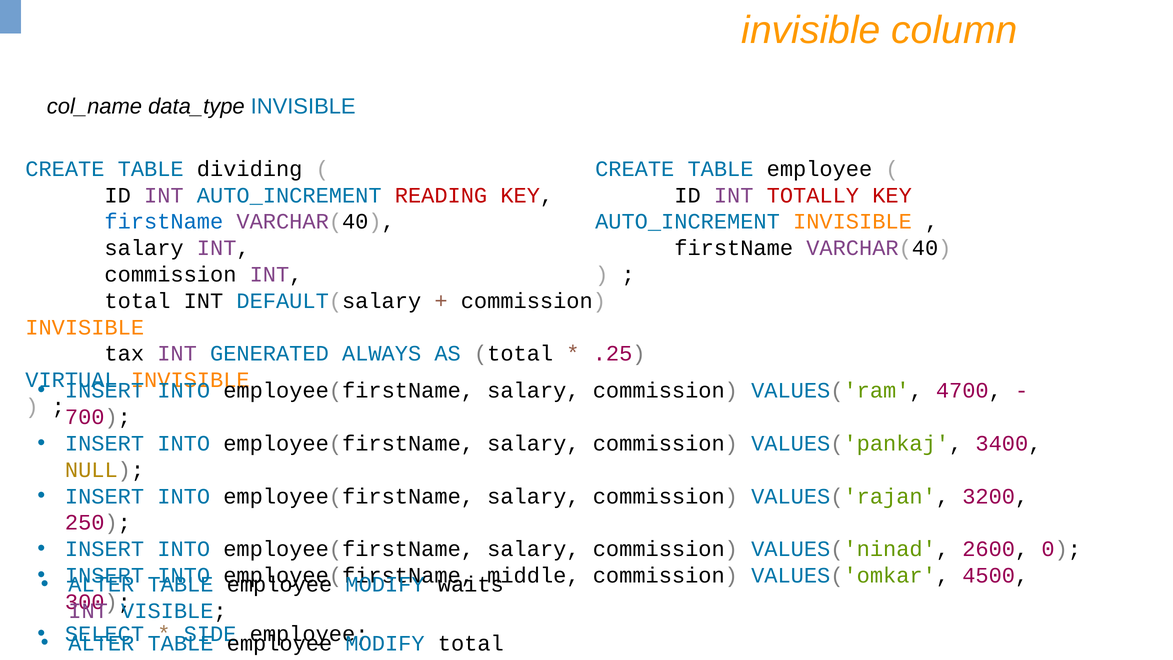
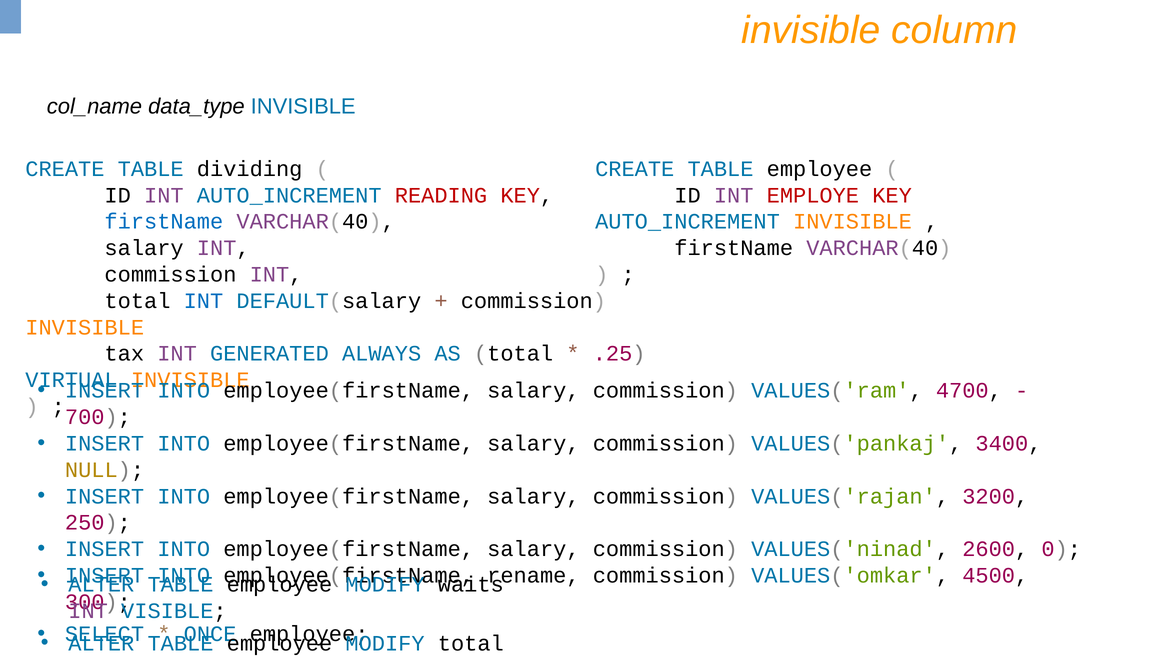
TOTALLY: TOTALLY -> EMPLOYE
INT at (203, 301) colour: black -> blue
middle: middle -> rename
SIDE: SIDE -> ONCE
